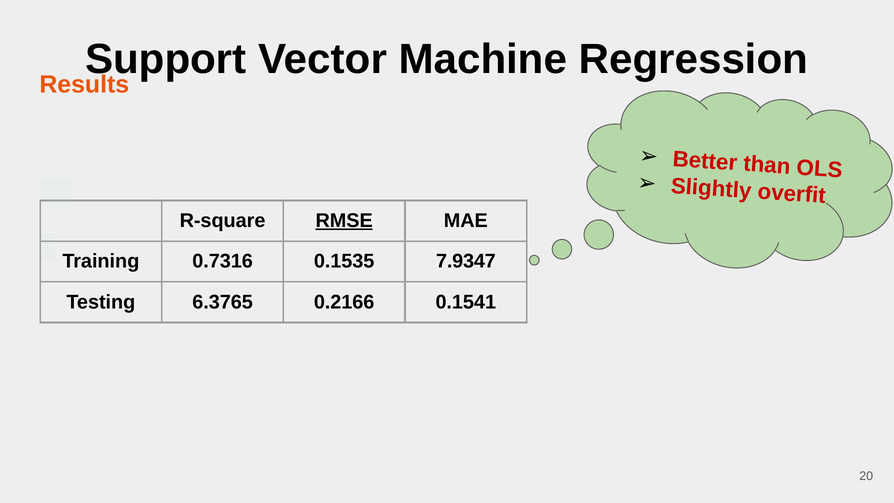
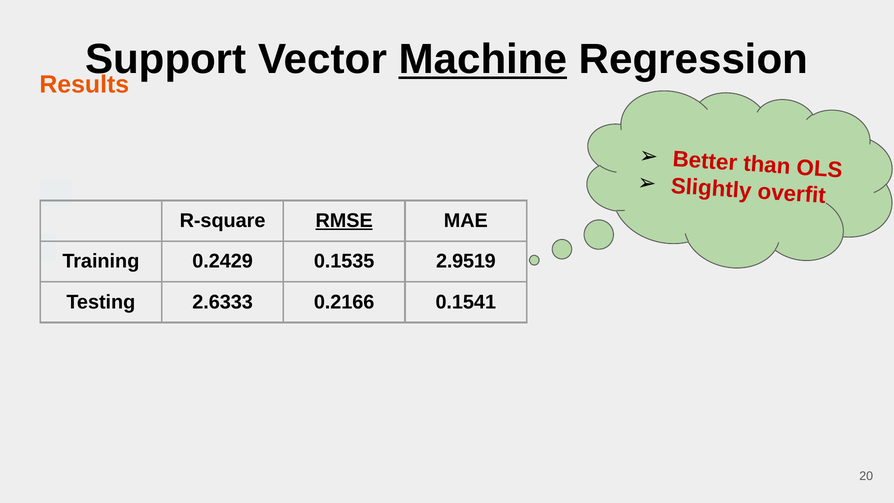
Machine underline: none -> present
0.7316: 0.7316 -> 0.2429
7.9347: 7.9347 -> 2.9519
6.3765: 6.3765 -> 2.6333
